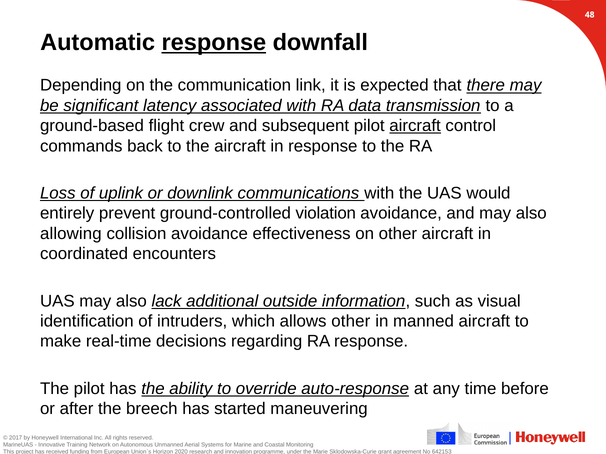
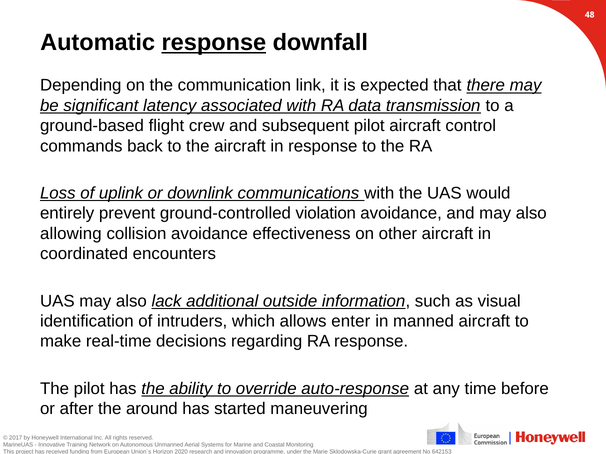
aircraft at (415, 126) underline: present -> none
allows other: other -> enter
breech: breech -> around
